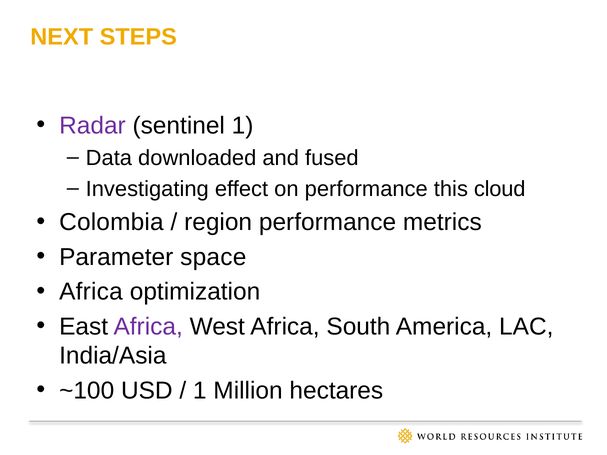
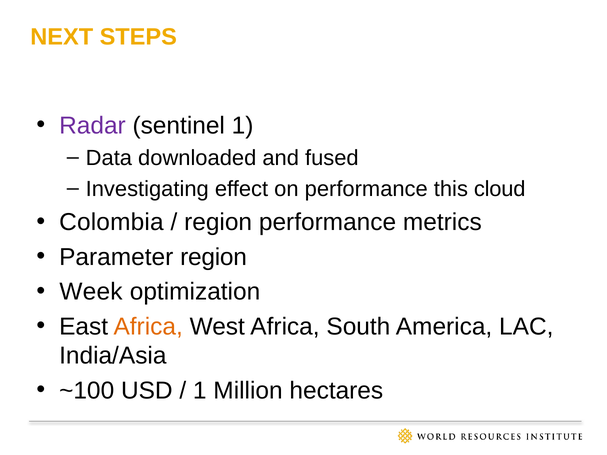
Parameter space: space -> region
Africa at (91, 292): Africa -> Week
Africa at (148, 327) colour: purple -> orange
